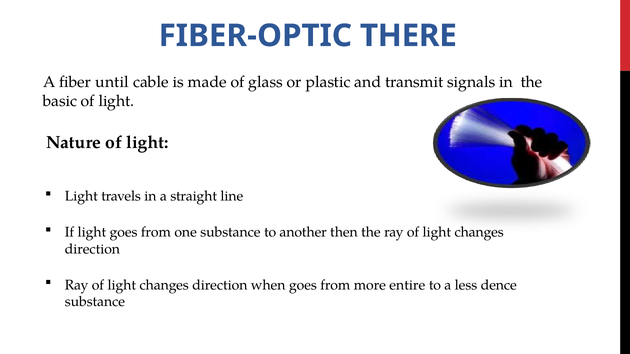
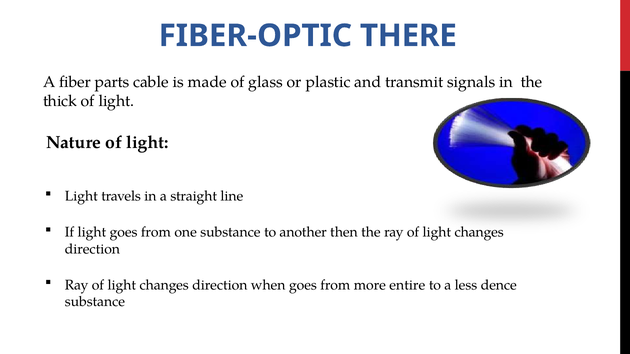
until: until -> parts
basic: basic -> thick
